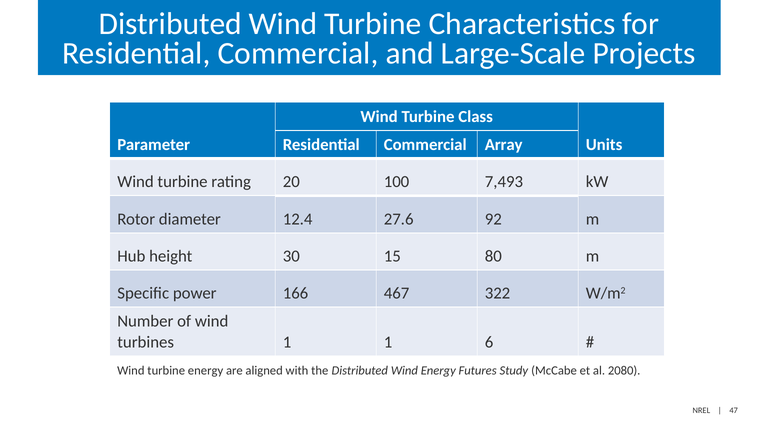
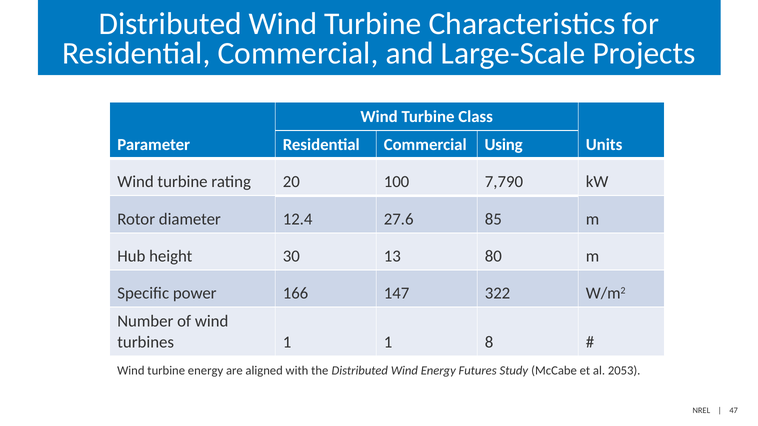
Array: Array -> Using
7,493: 7,493 -> 7,790
92: 92 -> 85
15: 15 -> 13
467: 467 -> 147
6: 6 -> 8
2080: 2080 -> 2053
